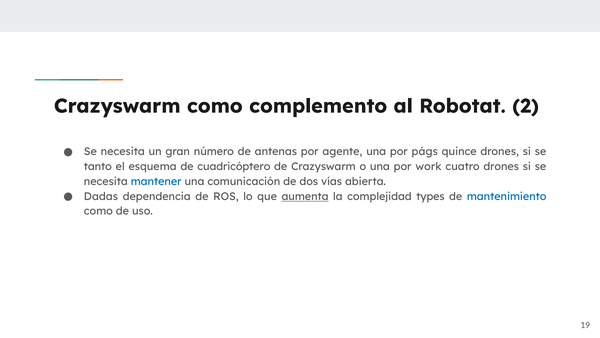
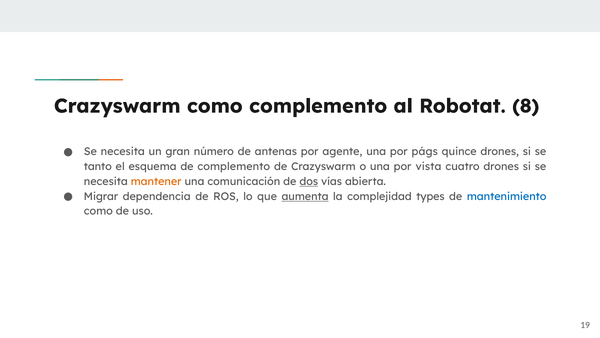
2: 2 -> 8
de cuadricóptero: cuadricóptero -> complemento
work: work -> vista
mantener colour: blue -> orange
dos underline: none -> present
Dadas: Dadas -> Migrar
